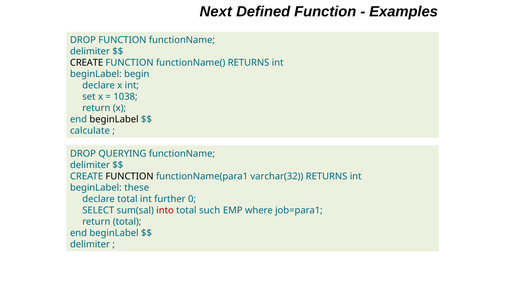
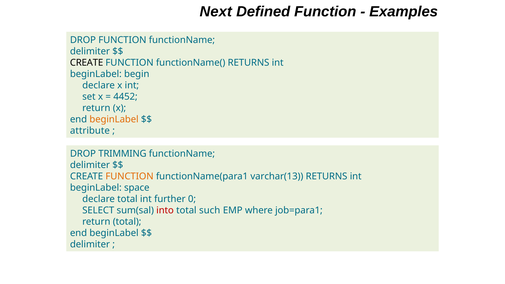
1038: 1038 -> 4452
beginLabel at (114, 120) colour: black -> orange
calculate: calculate -> attribute
QUERYING: QUERYING -> TRIMMING
FUNCTION at (130, 176) colour: black -> orange
varchar(32: varchar(32 -> varchar(13
these: these -> space
